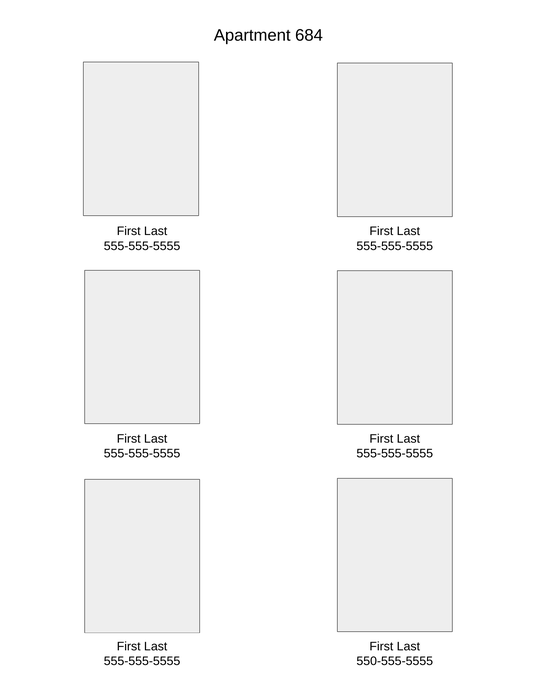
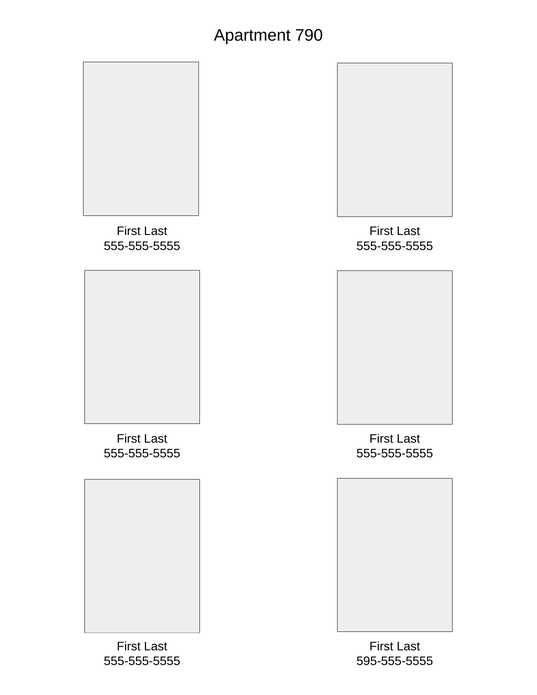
684: 684 -> 790
550-555-5555: 550-555-5555 -> 595-555-5555
